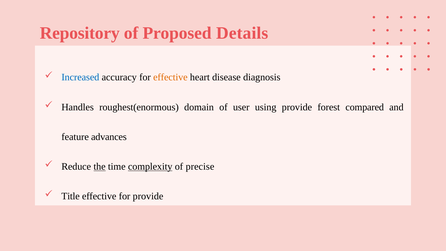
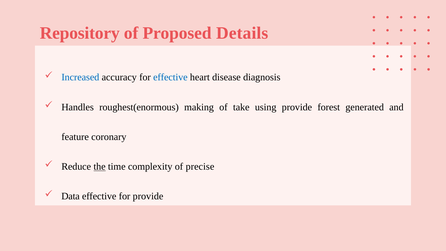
effective at (170, 77) colour: orange -> blue
domain: domain -> making
user: user -> take
compared: compared -> generated
advances: advances -> coronary
complexity underline: present -> none
Title: Title -> Data
